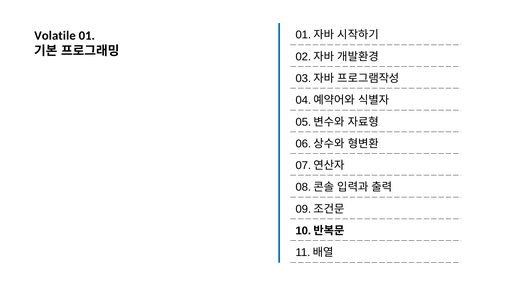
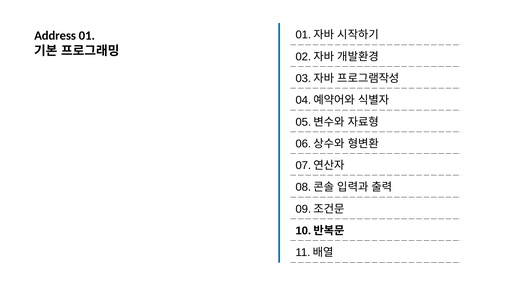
Volatile: Volatile -> Address
